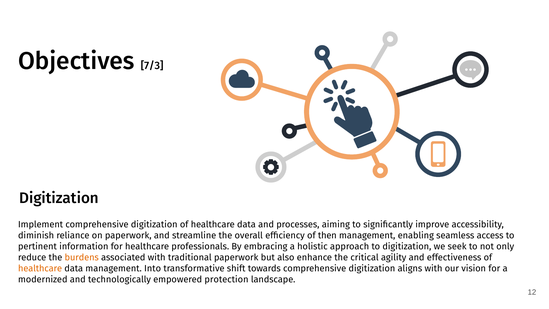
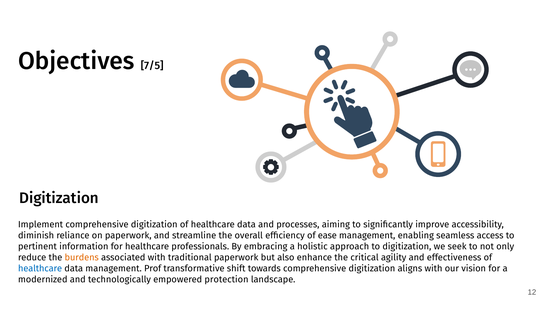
7/3: 7/3 -> 7/5
then: then -> ease
healthcare at (40, 268) colour: orange -> blue
Into: Into -> Prof
